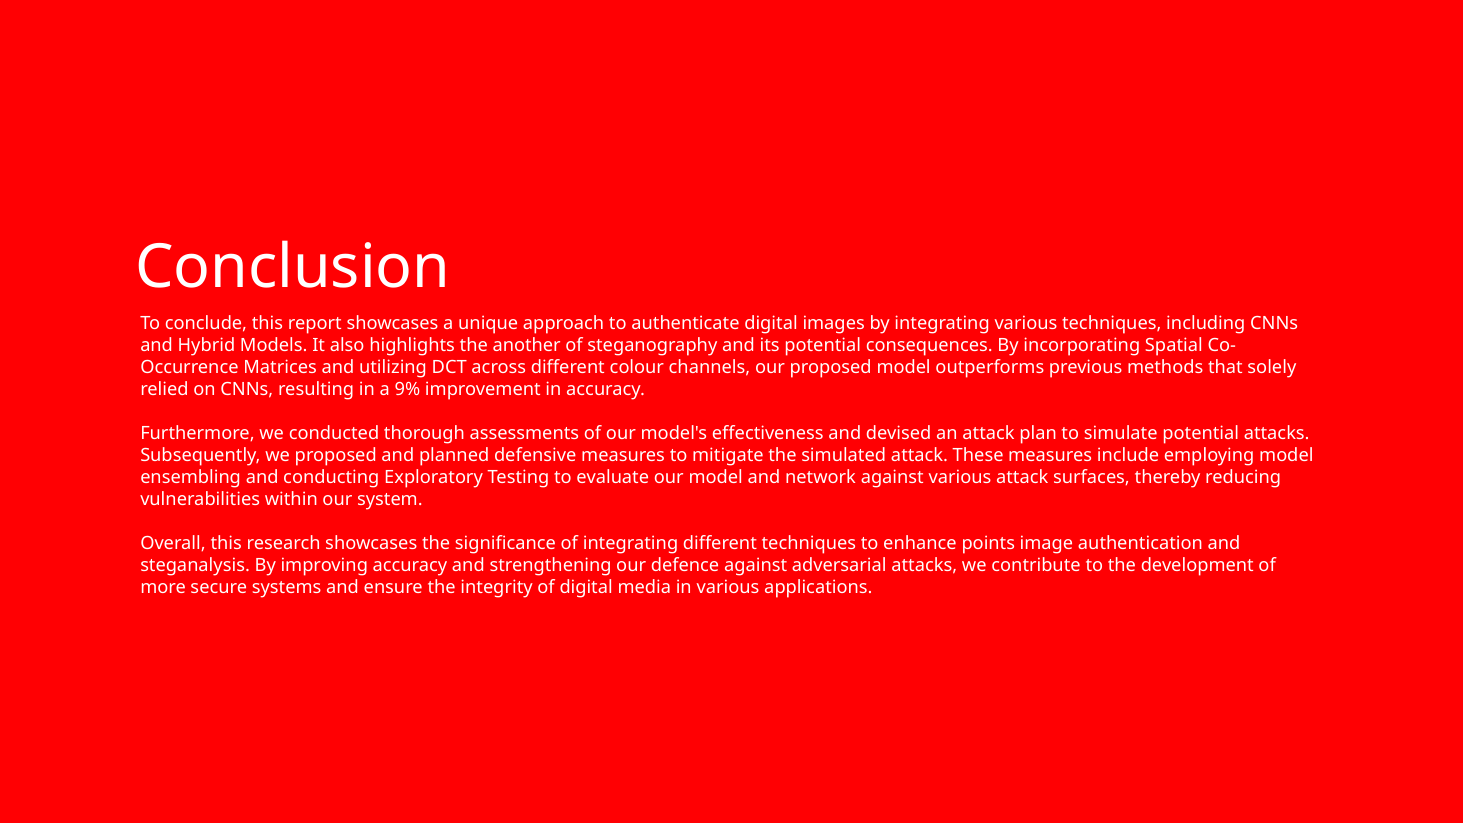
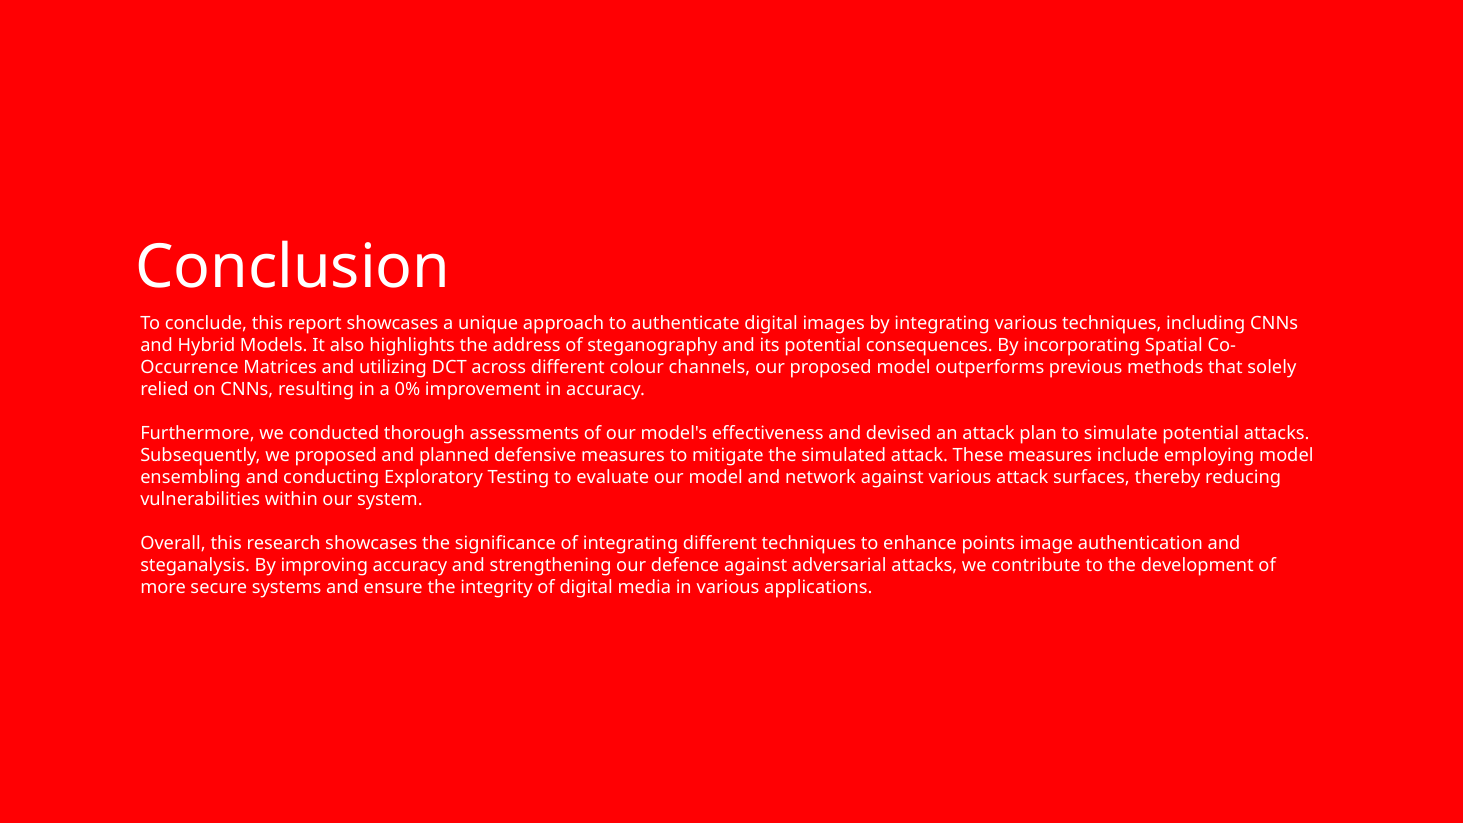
another: another -> address
9%: 9% -> 0%
